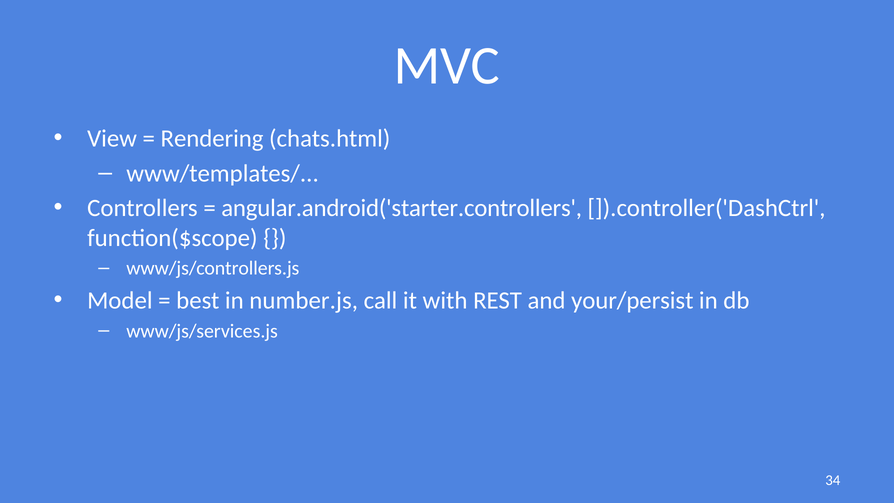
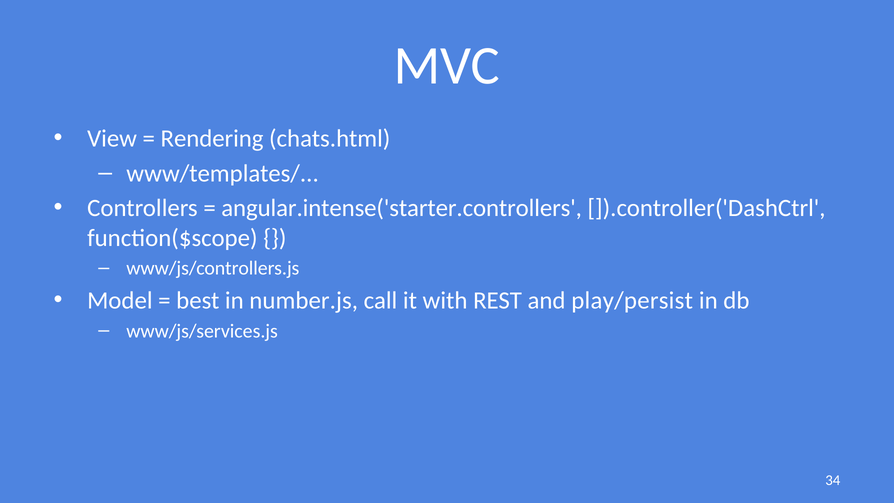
angular.android('starter.controllers: angular.android('starter.controllers -> angular.intense('starter.controllers
your/persist: your/persist -> play/persist
